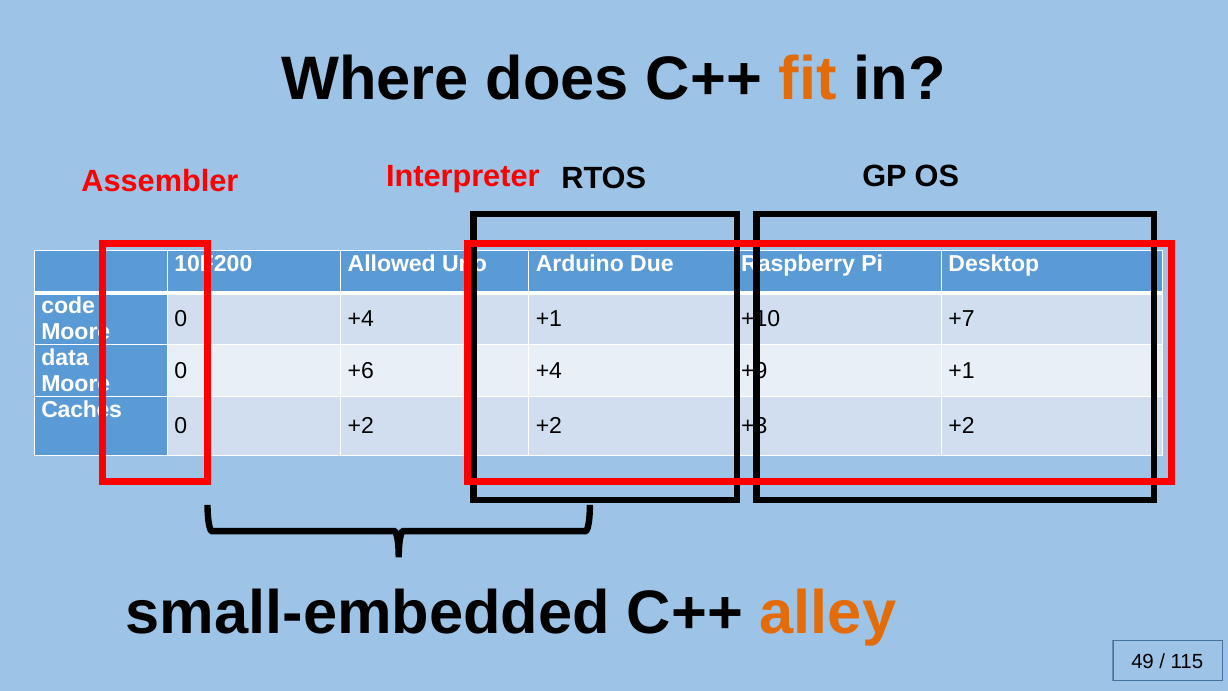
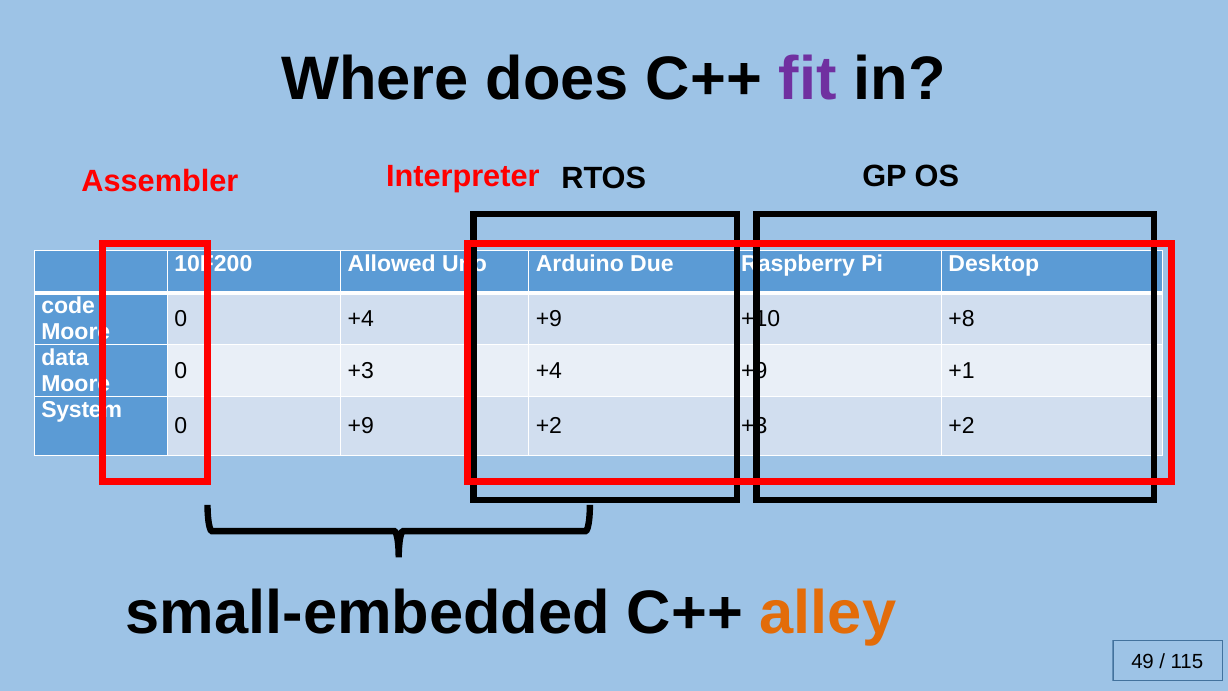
fit colour: orange -> purple
0 +4 +1: +1 -> +9
+7: +7 -> +8
0 +6: +6 -> +3
Caches: Caches -> System
0 +2: +2 -> +9
